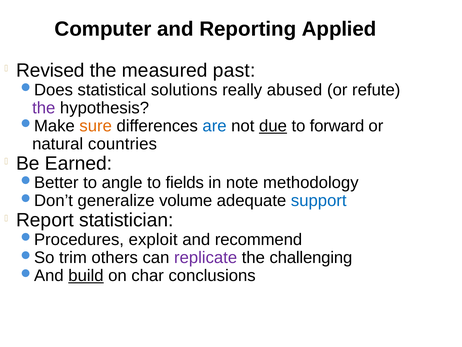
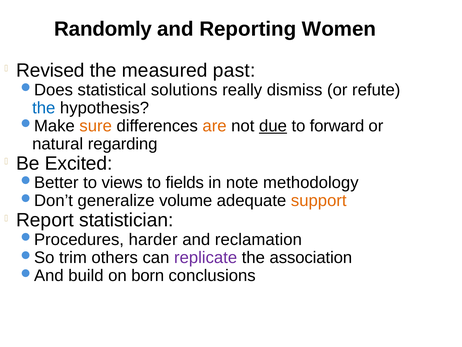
Computer: Computer -> Randomly
Applied: Applied -> Women
abused: abused -> dismiss
the at (44, 108) colour: purple -> blue
are colour: blue -> orange
countries: countries -> regarding
Earned: Earned -> Excited
angle: angle -> views
support colour: blue -> orange
exploit: exploit -> harder
recommend: recommend -> reclamation
challenging: challenging -> association
build underline: present -> none
char: char -> born
